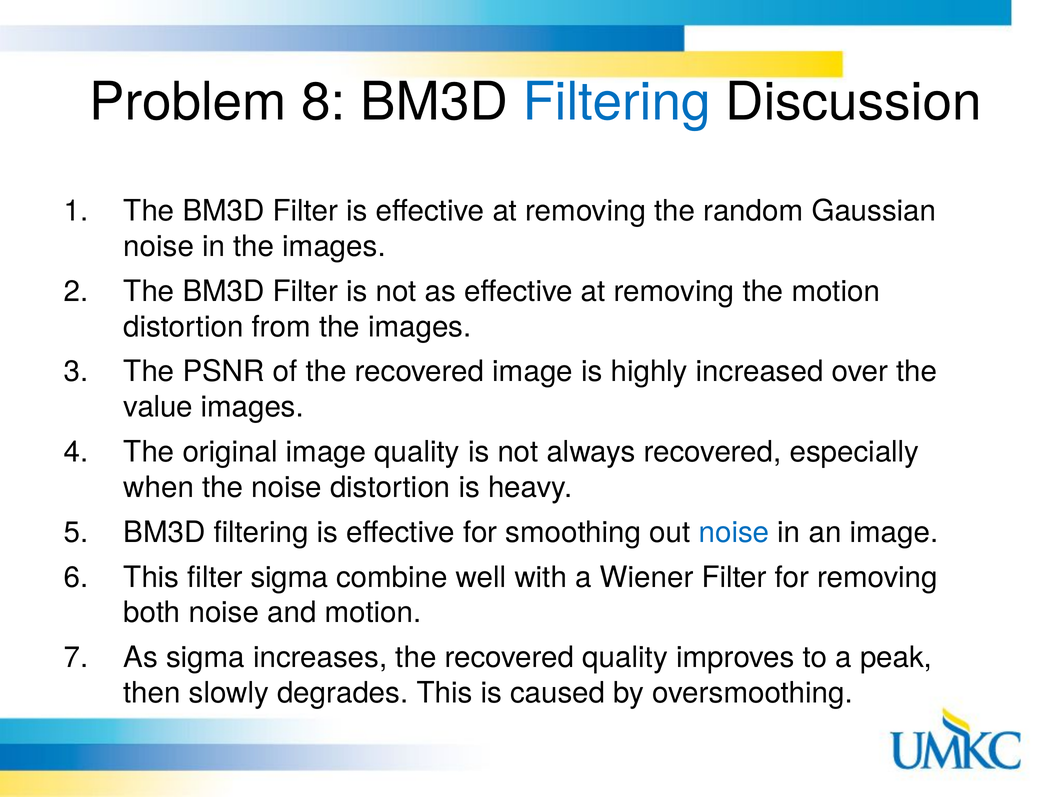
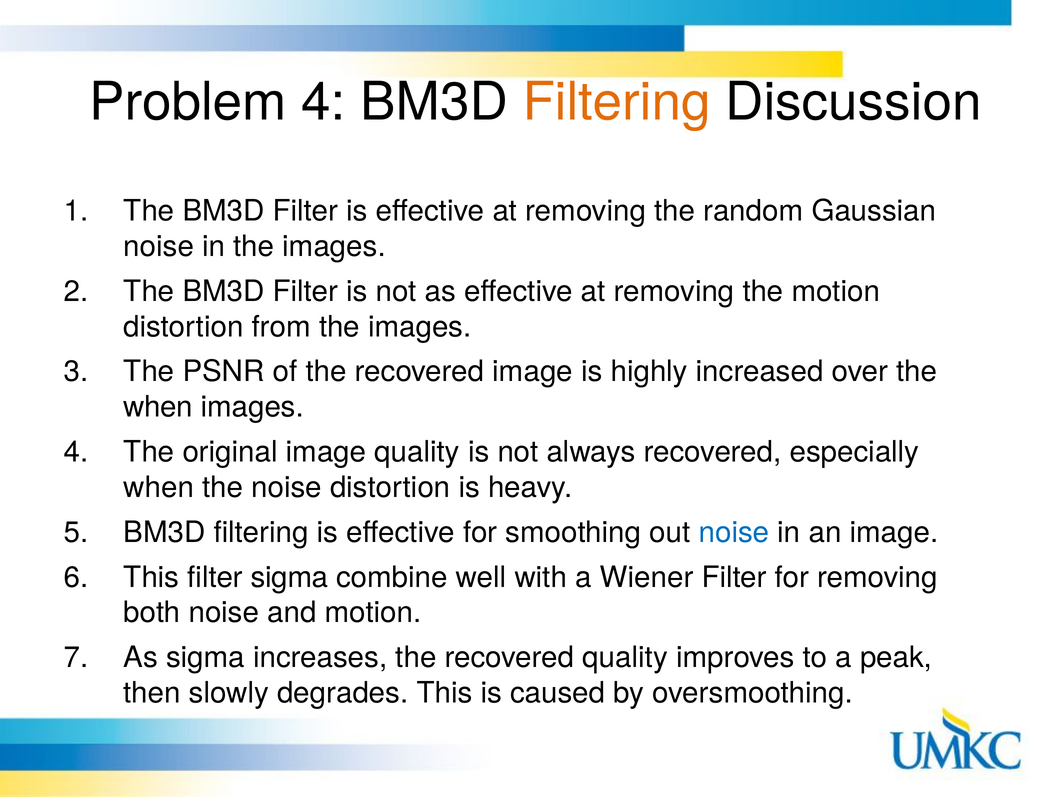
Problem 8: 8 -> 4
Filtering at (617, 102) colour: blue -> orange
value at (158, 407): value -> when
